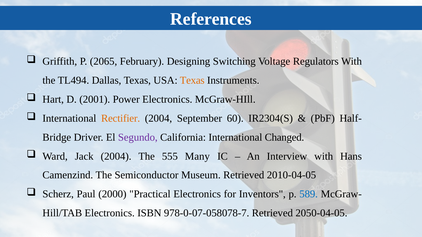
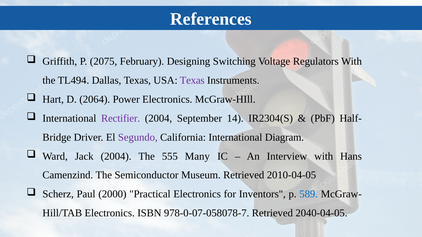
2065: 2065 -> 2075
Texas at (192, 80) colour: orange -> purple
2001: 2001 -> 2064
Rectifier colour: orange -> purple
60: 60 -> 14
Changed: Changed -> Diagram
2050-04-05: 2050-04-05 -> 2040-04-05
